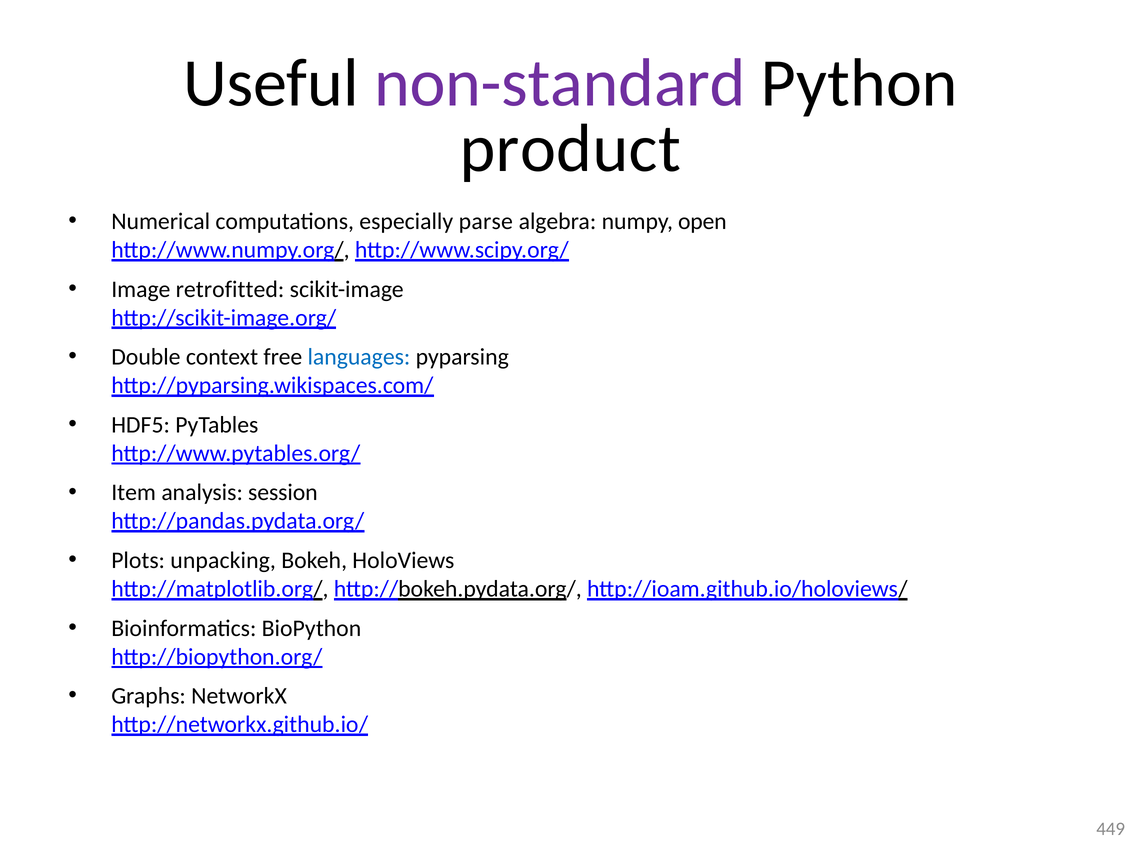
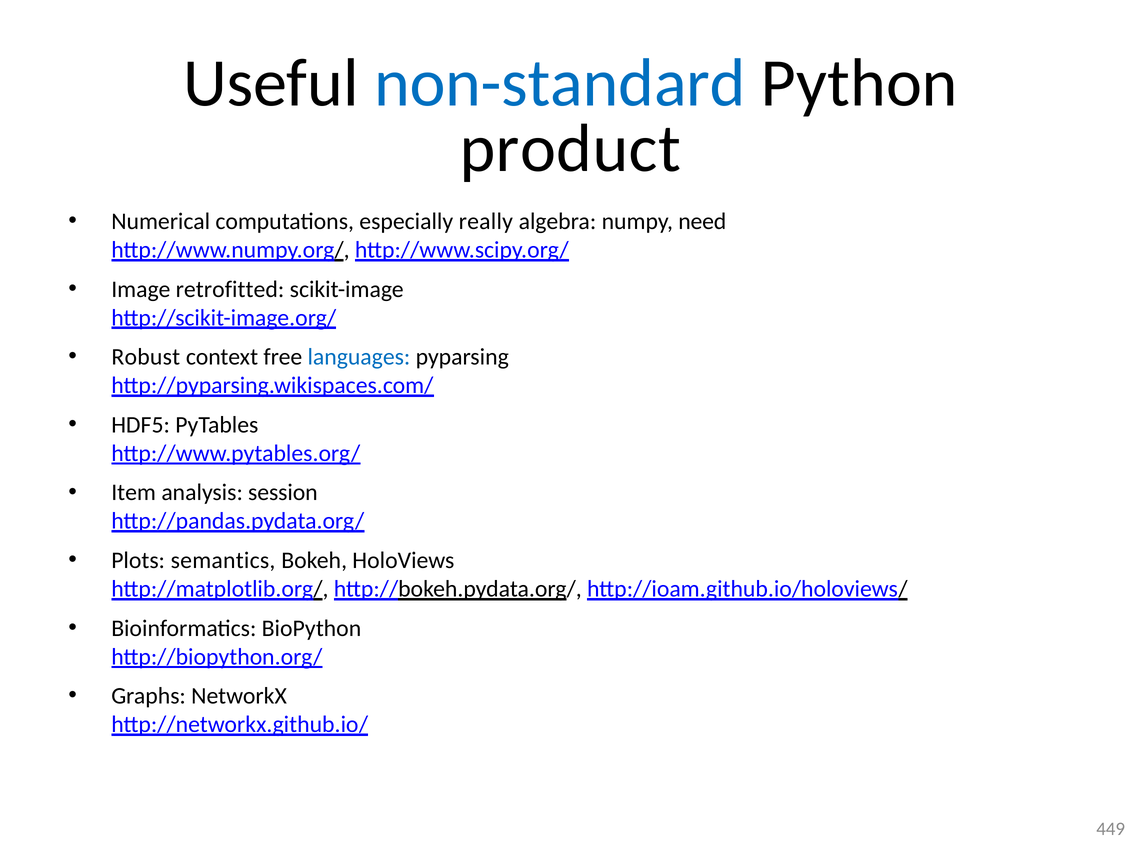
non-standard colour: purple -> blue
parse: parse -> really
open: open -> need
Double: Double -> Robust
unpacking: unpacking -> semantics
